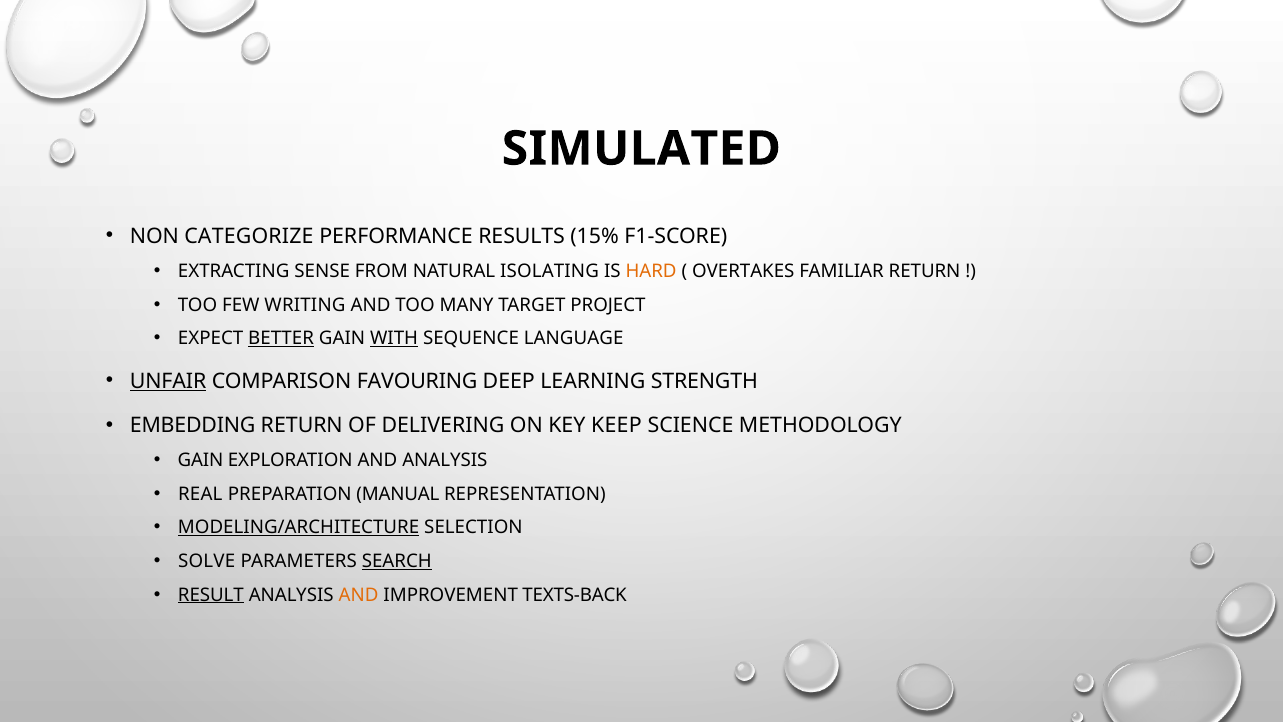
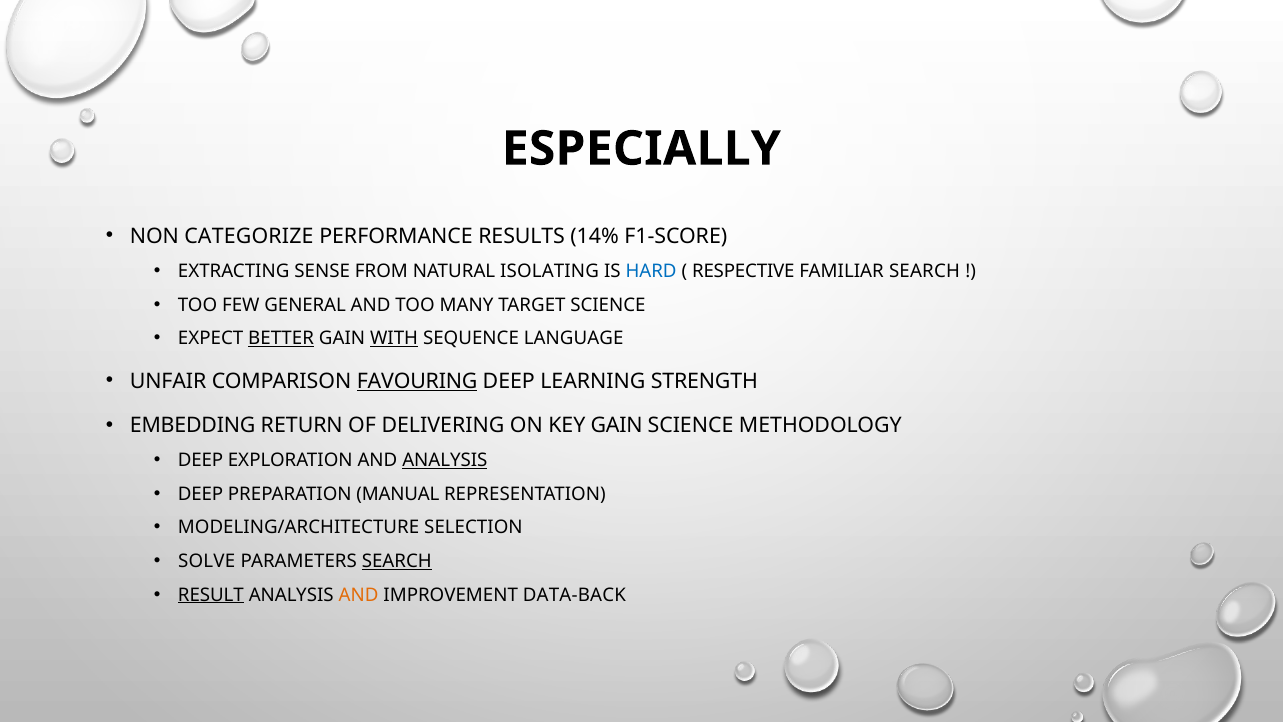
SIMULATED: SIMULATED -> ESPECIALLY
15%: 15% -> 14%
HARD colour: orange -> blue
OVERTAKES: OVERTAKES -> RESPECTIVE
FAMILIAR RETURN: RETURN -> SEARCH
WRITING: WRITING -> GENERAL
TARGET PROJECT: PROJECT -> SCIENCE
UNFAIR underline: present -> none
FAVOURING underline: none -> present
KEY KEEP: KEEP -> GAIN
GAIN at (201, 460): GAIN -> DEEP
ANALYSIS at (445, 460) underline: none -> present
REAL at (200, 494): REAL -> DEEP
MODELING/ARCHITECTURE underline: present -> none
TEXTS-BACK: TEXTS-BACK -> DATA-BACK
